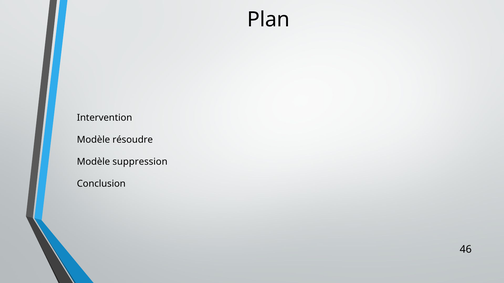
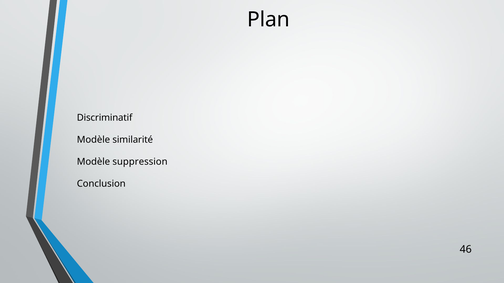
Intervention: Intervention -> Discriminatif
résoudre: résoudre -> similarité
